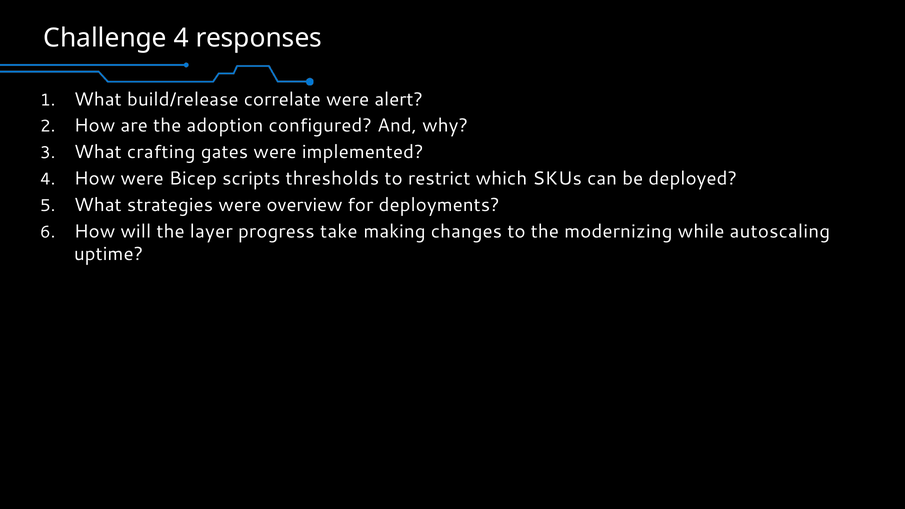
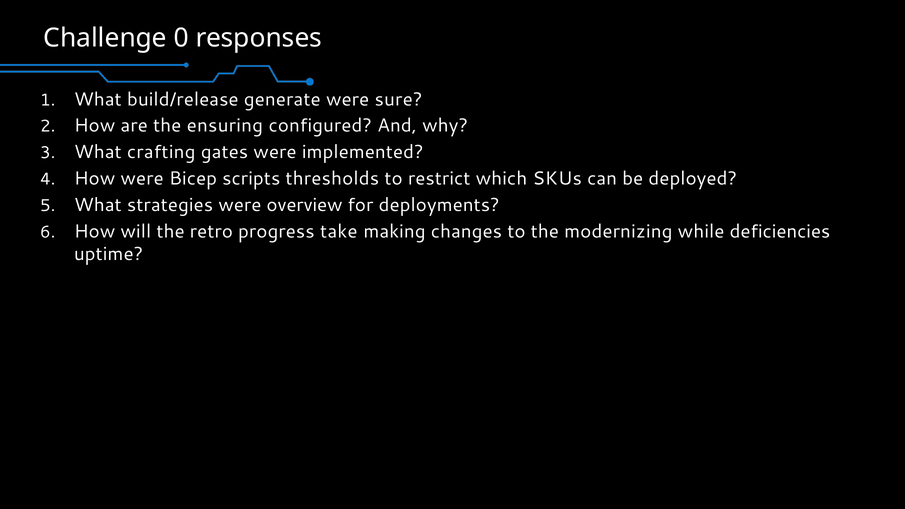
Challenge 4: 4 -> 0
correlate: correlate -> generate
alert: alert -> sure
adoption: adoption -> ensuring
layer: layer -> retro
autoscaling: autoscaling -> deficiencies
